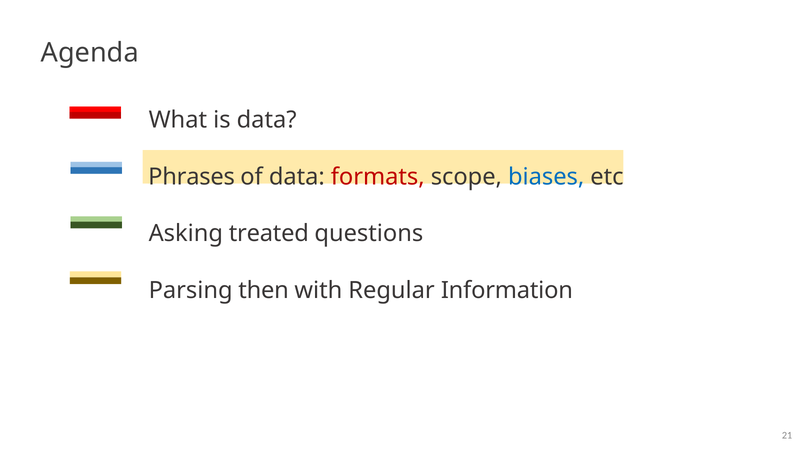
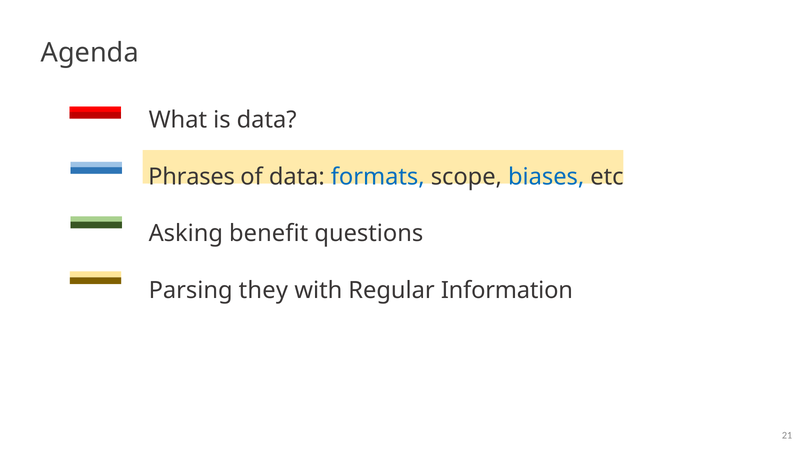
formats colour: red -> blue
treated: treated -> benefit
then: then -> they
